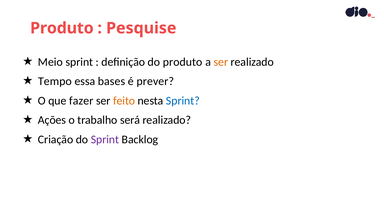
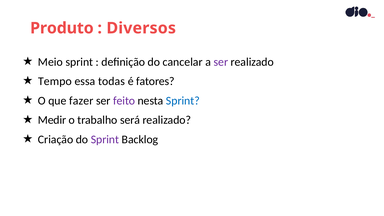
Pesquise: Pesquise -> Diversos
do produto: produto -> cancelar
ser at (221, 62) colour: orange -> purple
bases: bases -> todas
prever: prever -> fatores
feito colour: orange -> purple
Ações: Ações -> Medir
